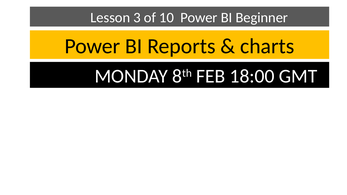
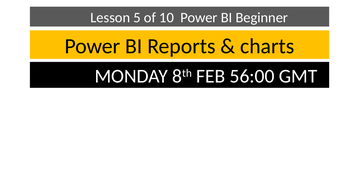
3: 3 -> 5
18:00: 18:00 -> 56:00
